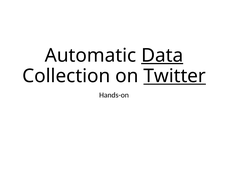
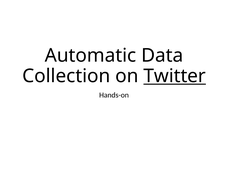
Data underline: present -> none
